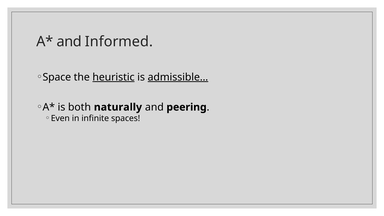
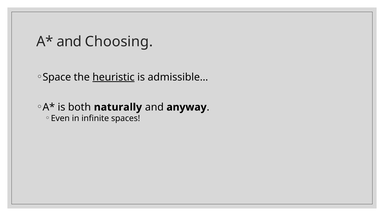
Informed: Informed -> Choosing
admissible… underline: present -> none
peering: peering -> anyway
